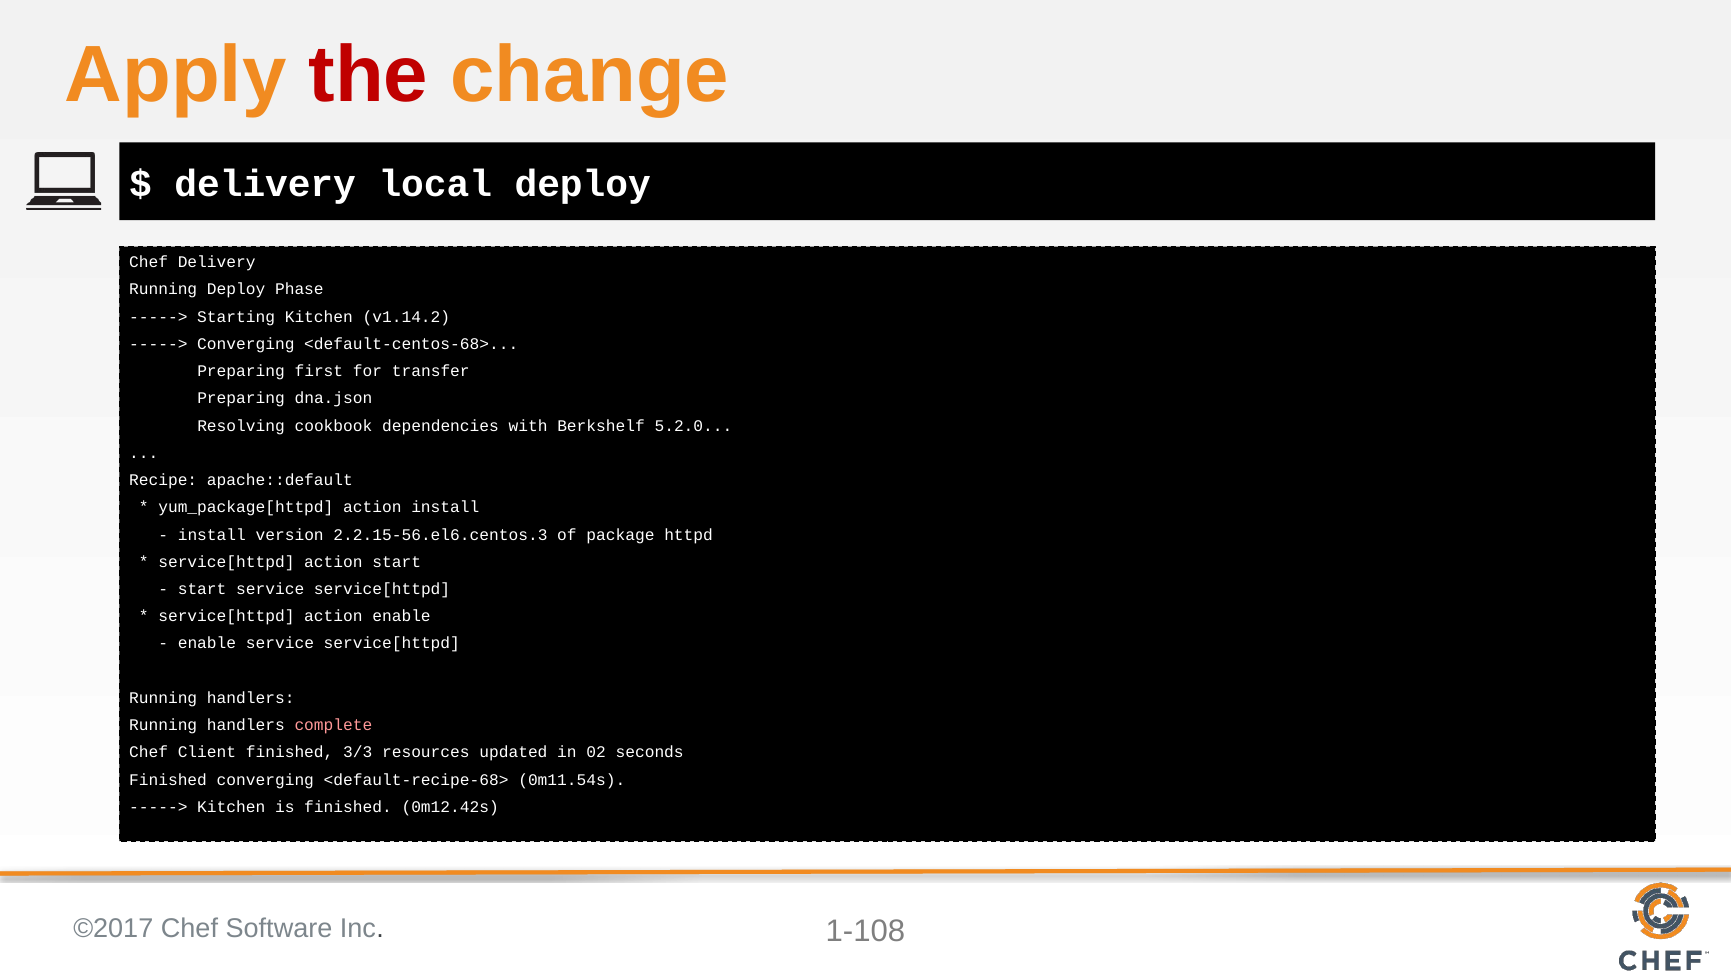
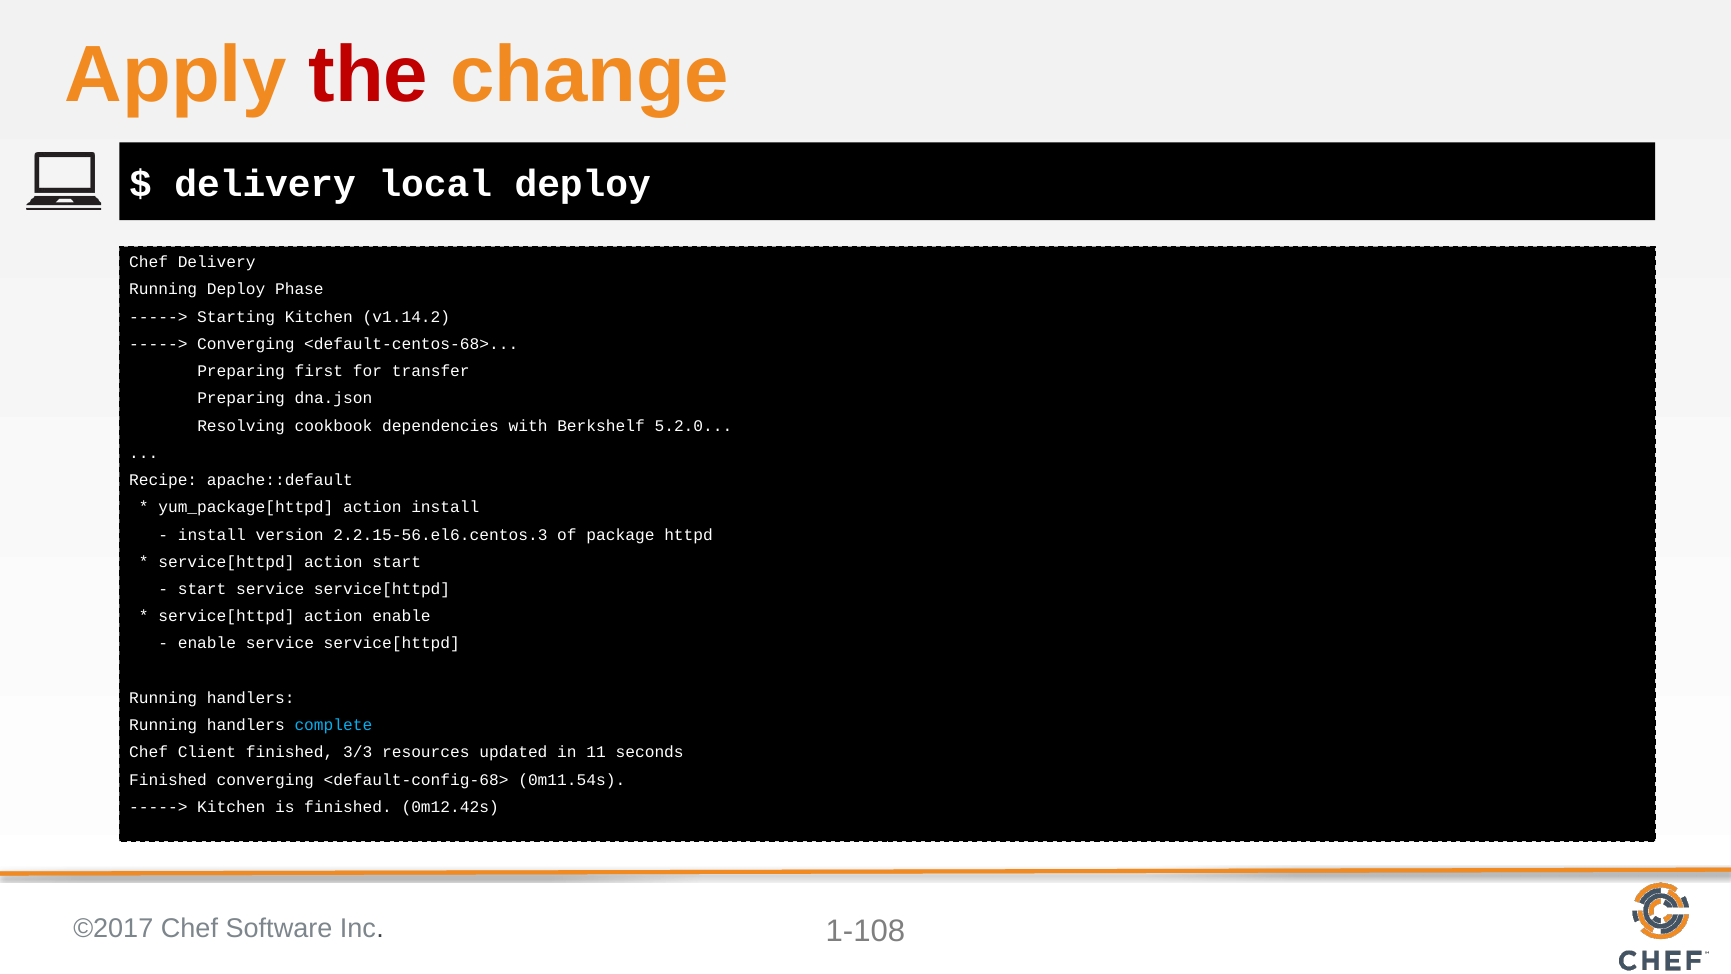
complete colour: pink -> light blue
02: 02 -> 11
<default-recipe-68>: <default-recipe-68> -> <default-config-68>
